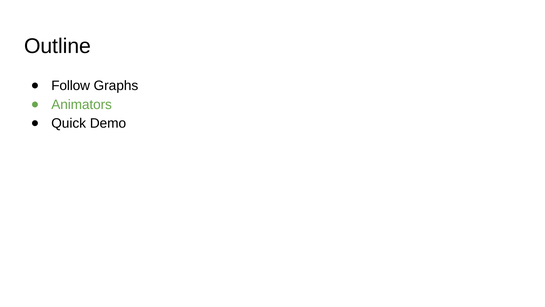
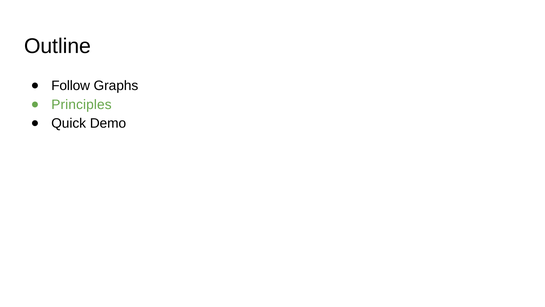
Animators: Animators -> Principles
